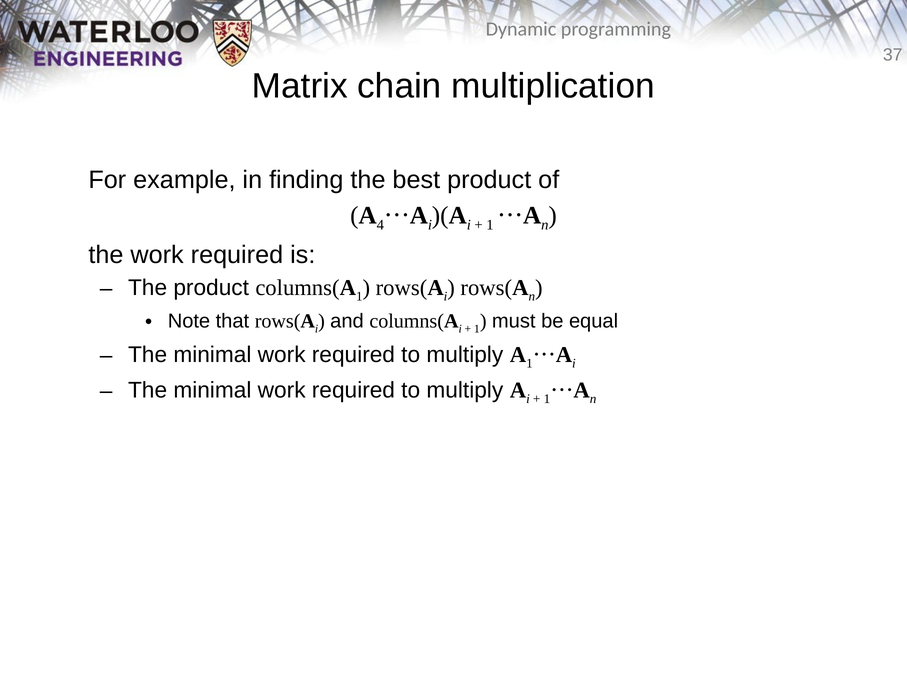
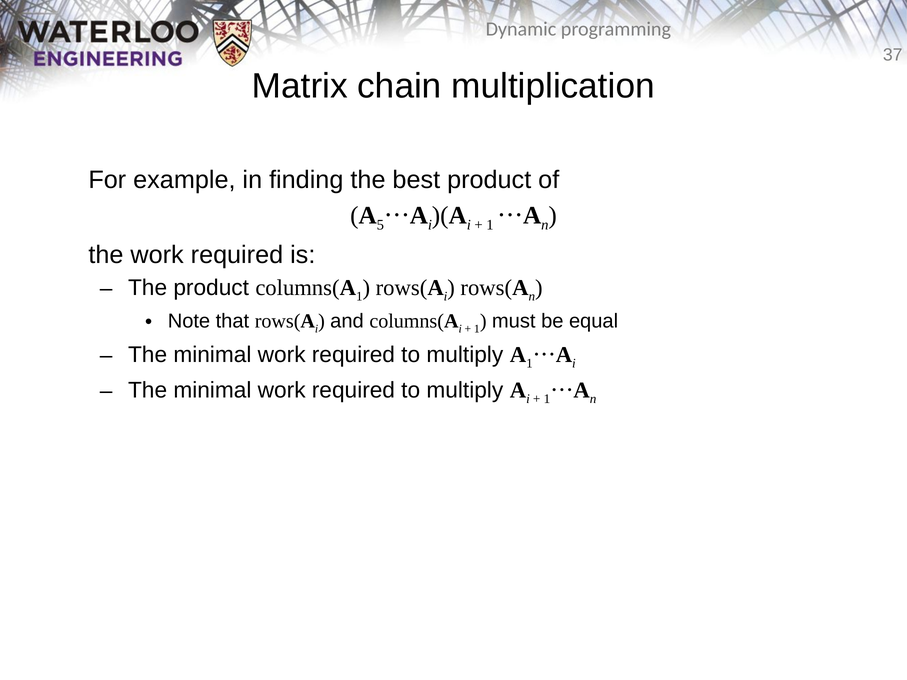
4: 4 -> 5
